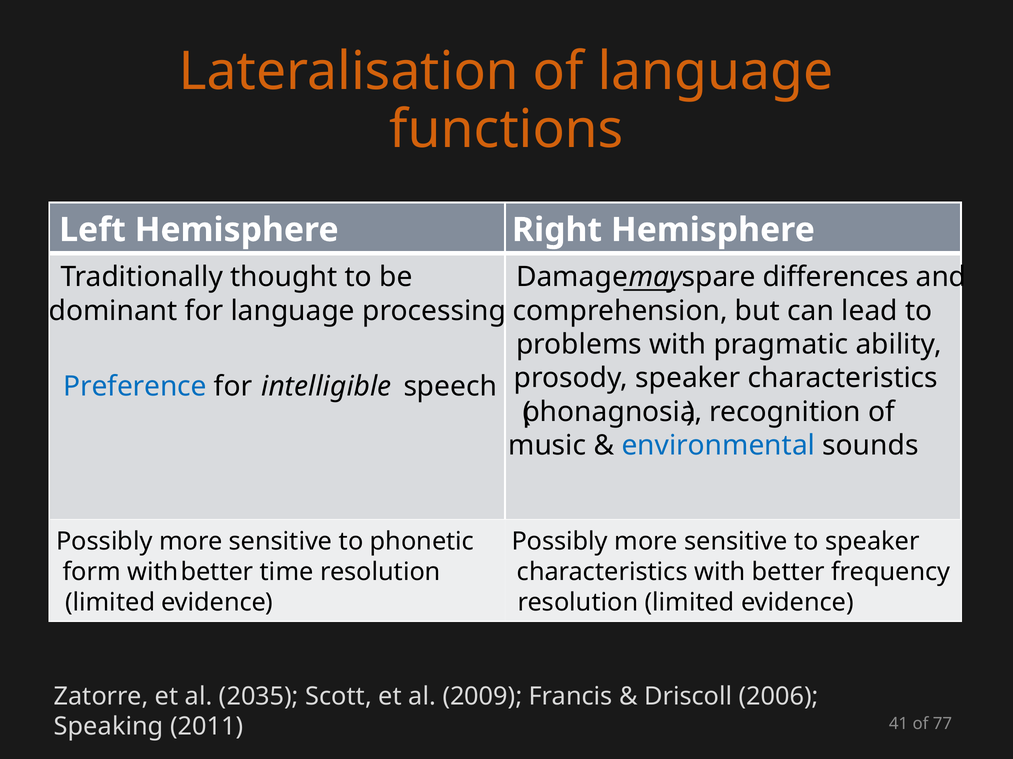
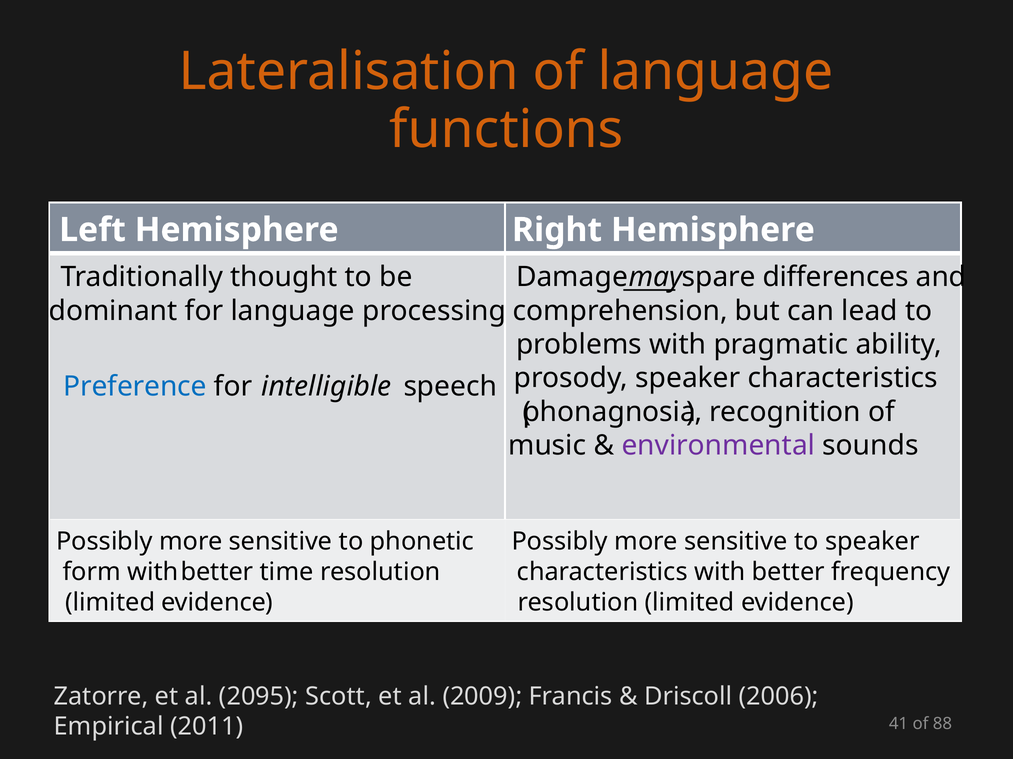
environmental colour: blue -> purple
2035: 2035 -> 2095
77: 77 -> 88
Speaking: Speaking -> Empirical
